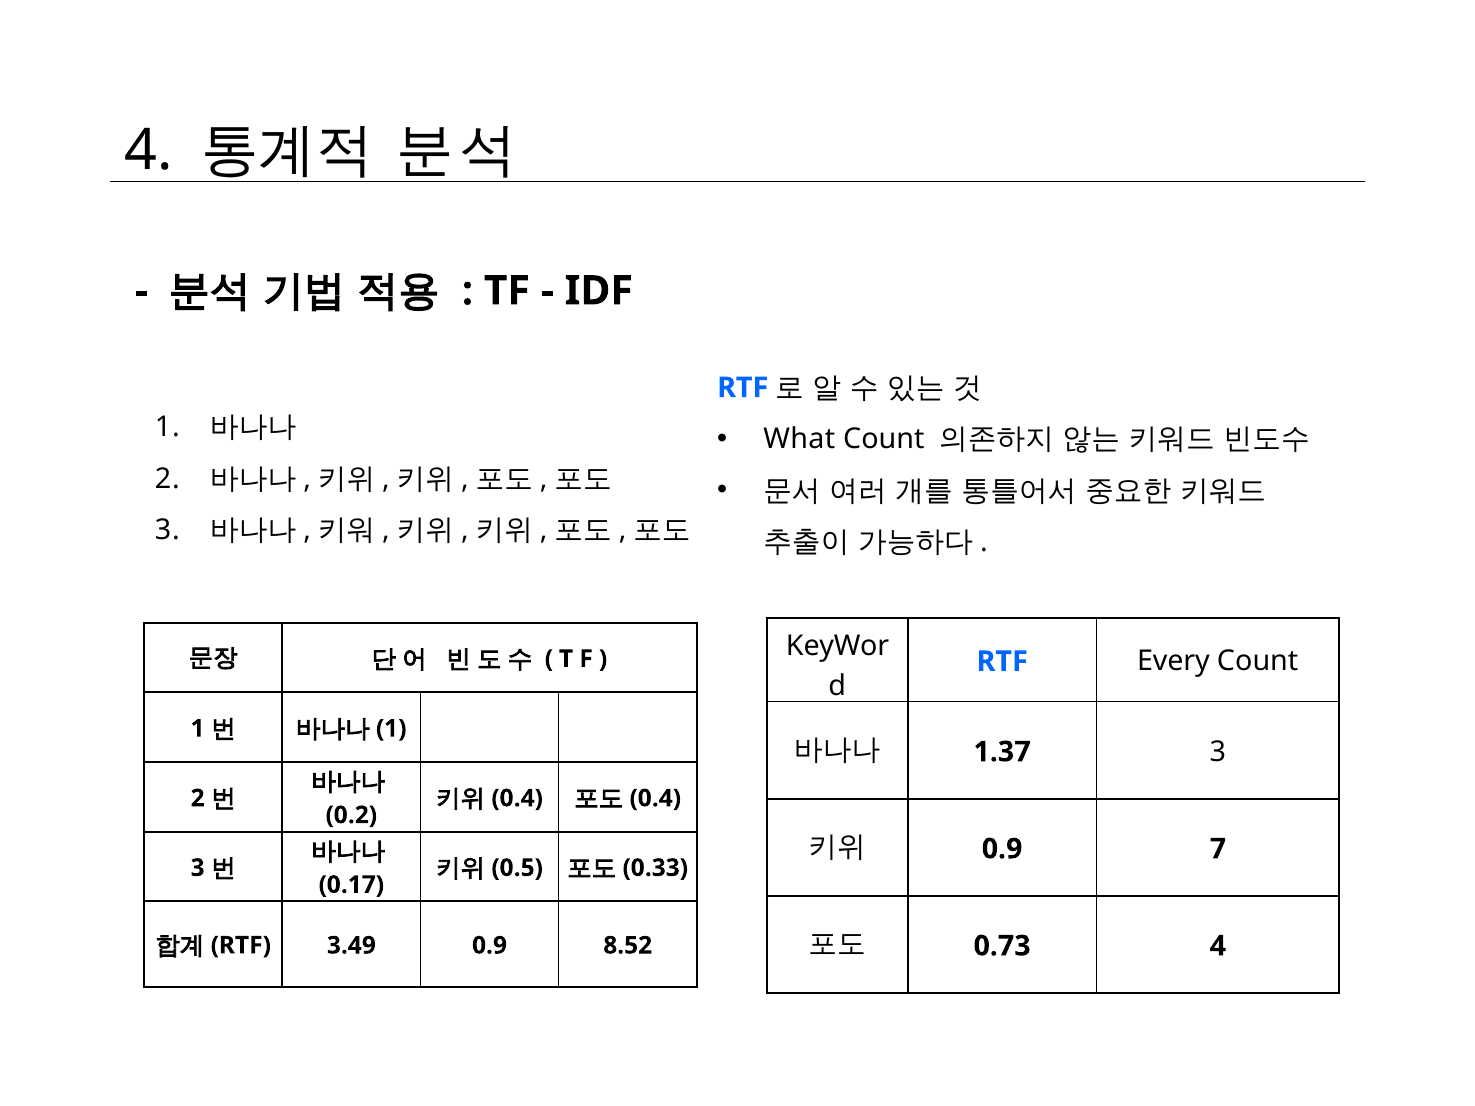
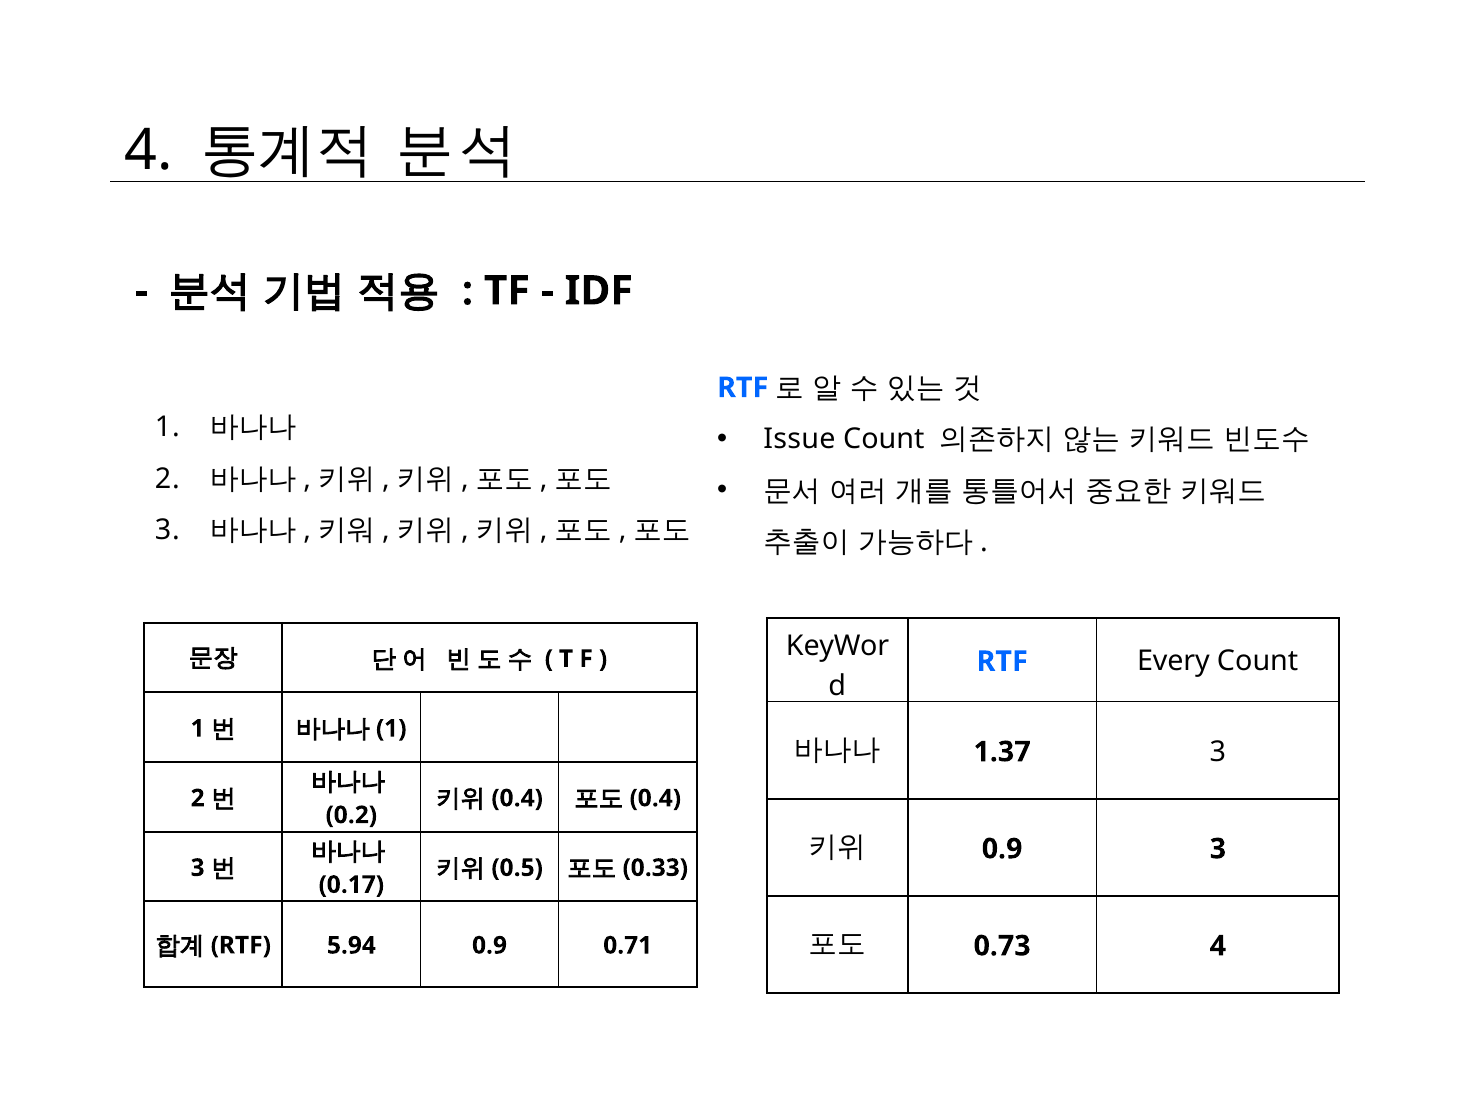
What: What -> Issue
0.9 7: 7 -> 3
3.49: 3.49 -> 5.94
8.52: 8.52 -> 0.71
